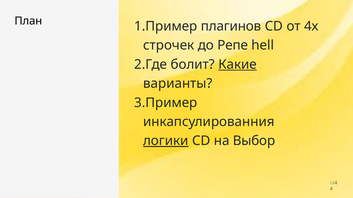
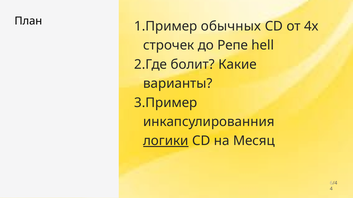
плагинов: плагинов -> обычных
Какие underline: present -> none
Выбор: Выбор -> Месяц
